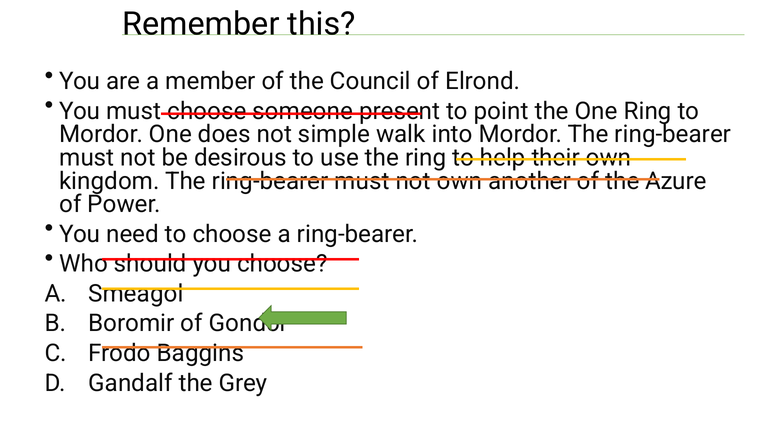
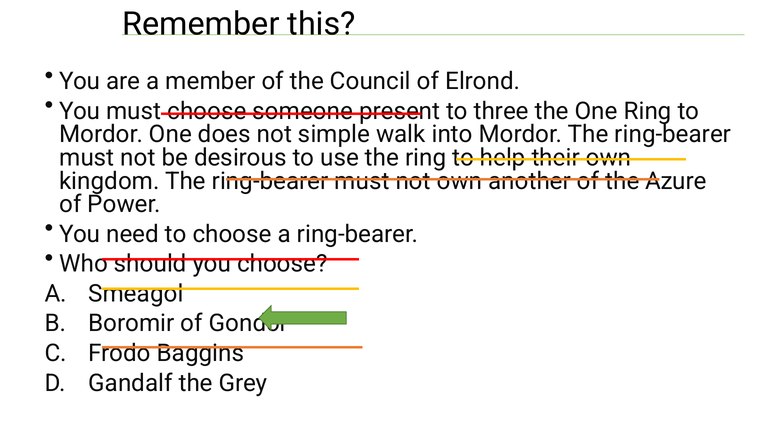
point: point -> three
